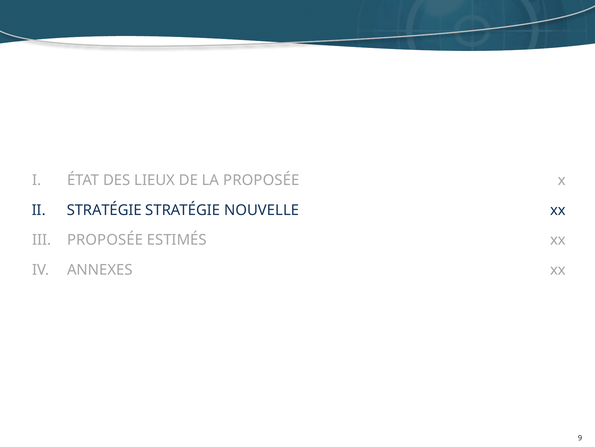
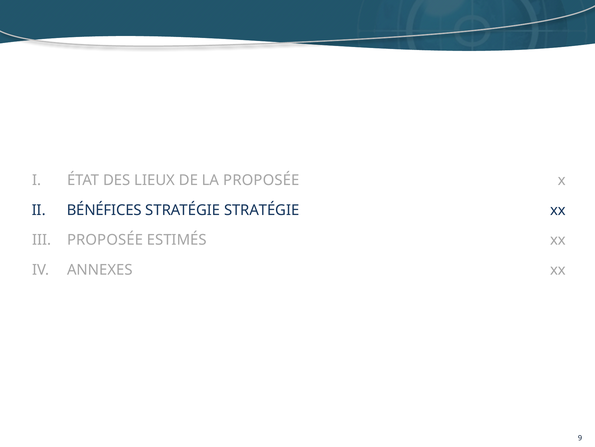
II STRATÉGIE: STRATÉGIE -> BÉNÉFICES
STRATÉGIE NOUVELLE: NOUVELLE -> STRATÉGIE
